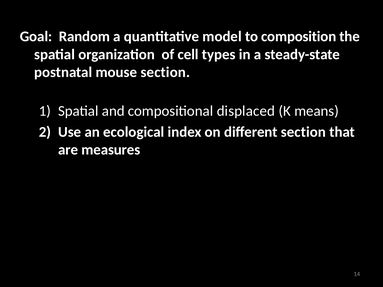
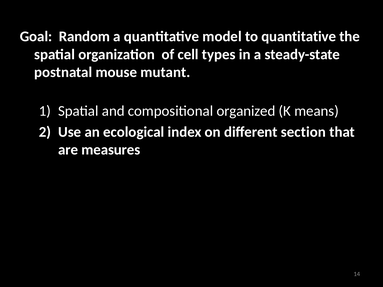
to composition: composition -> quantitative
mouse section: section -> mutant
displaced: displaced -> organized
